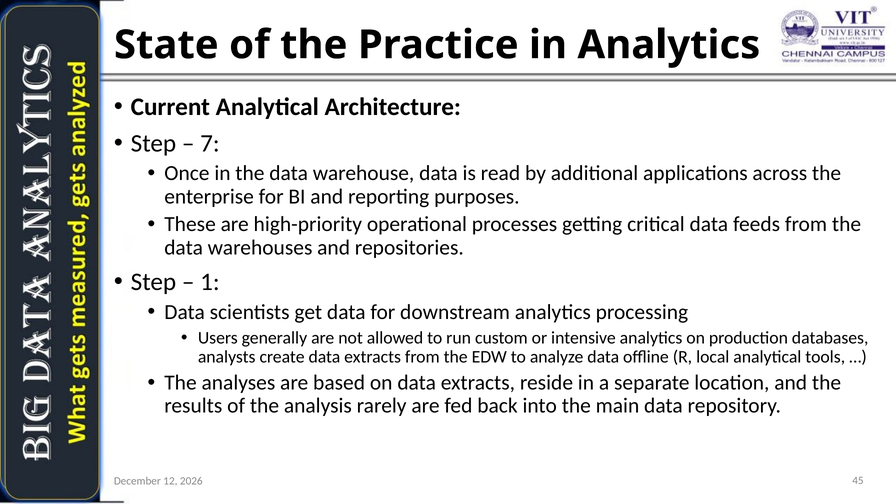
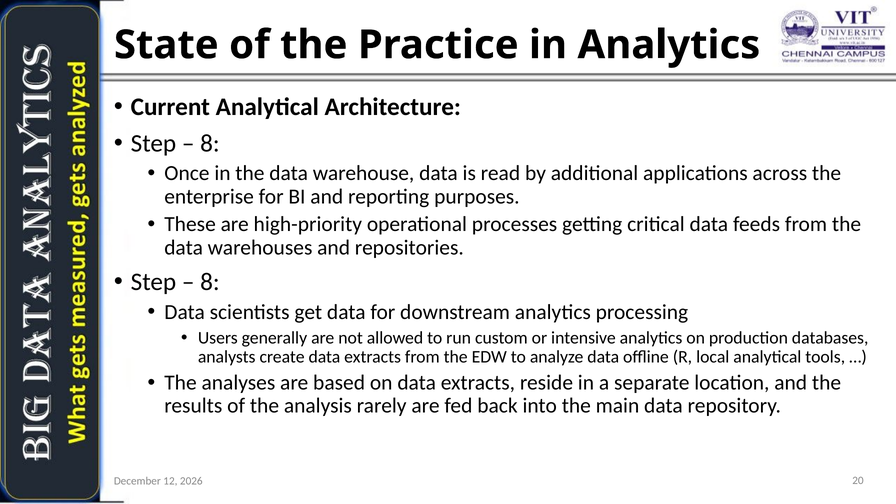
7 at (210, 143): 7 -> 8
1 at (210, 282): 1 -> 8
45: 45 -> 20
